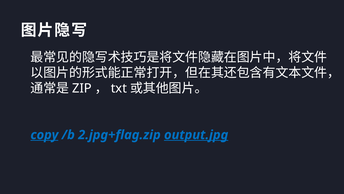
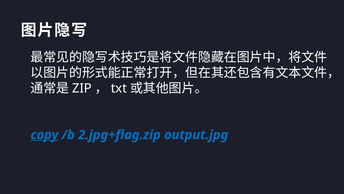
output.jpg underline: present -> none
